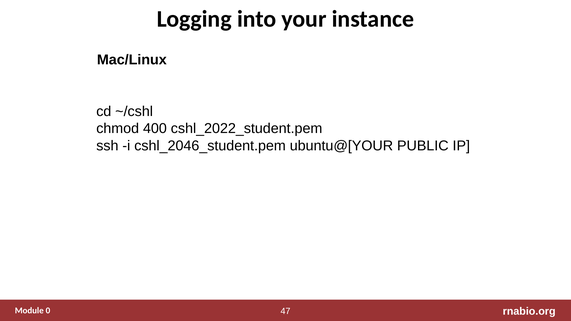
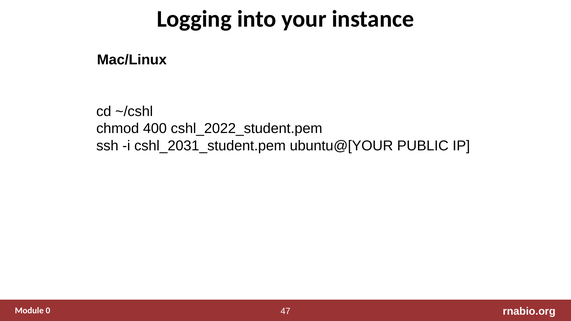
cshl_2046_student.pem: cshl_2046_student.pem -> cshl_2031_student.pem
